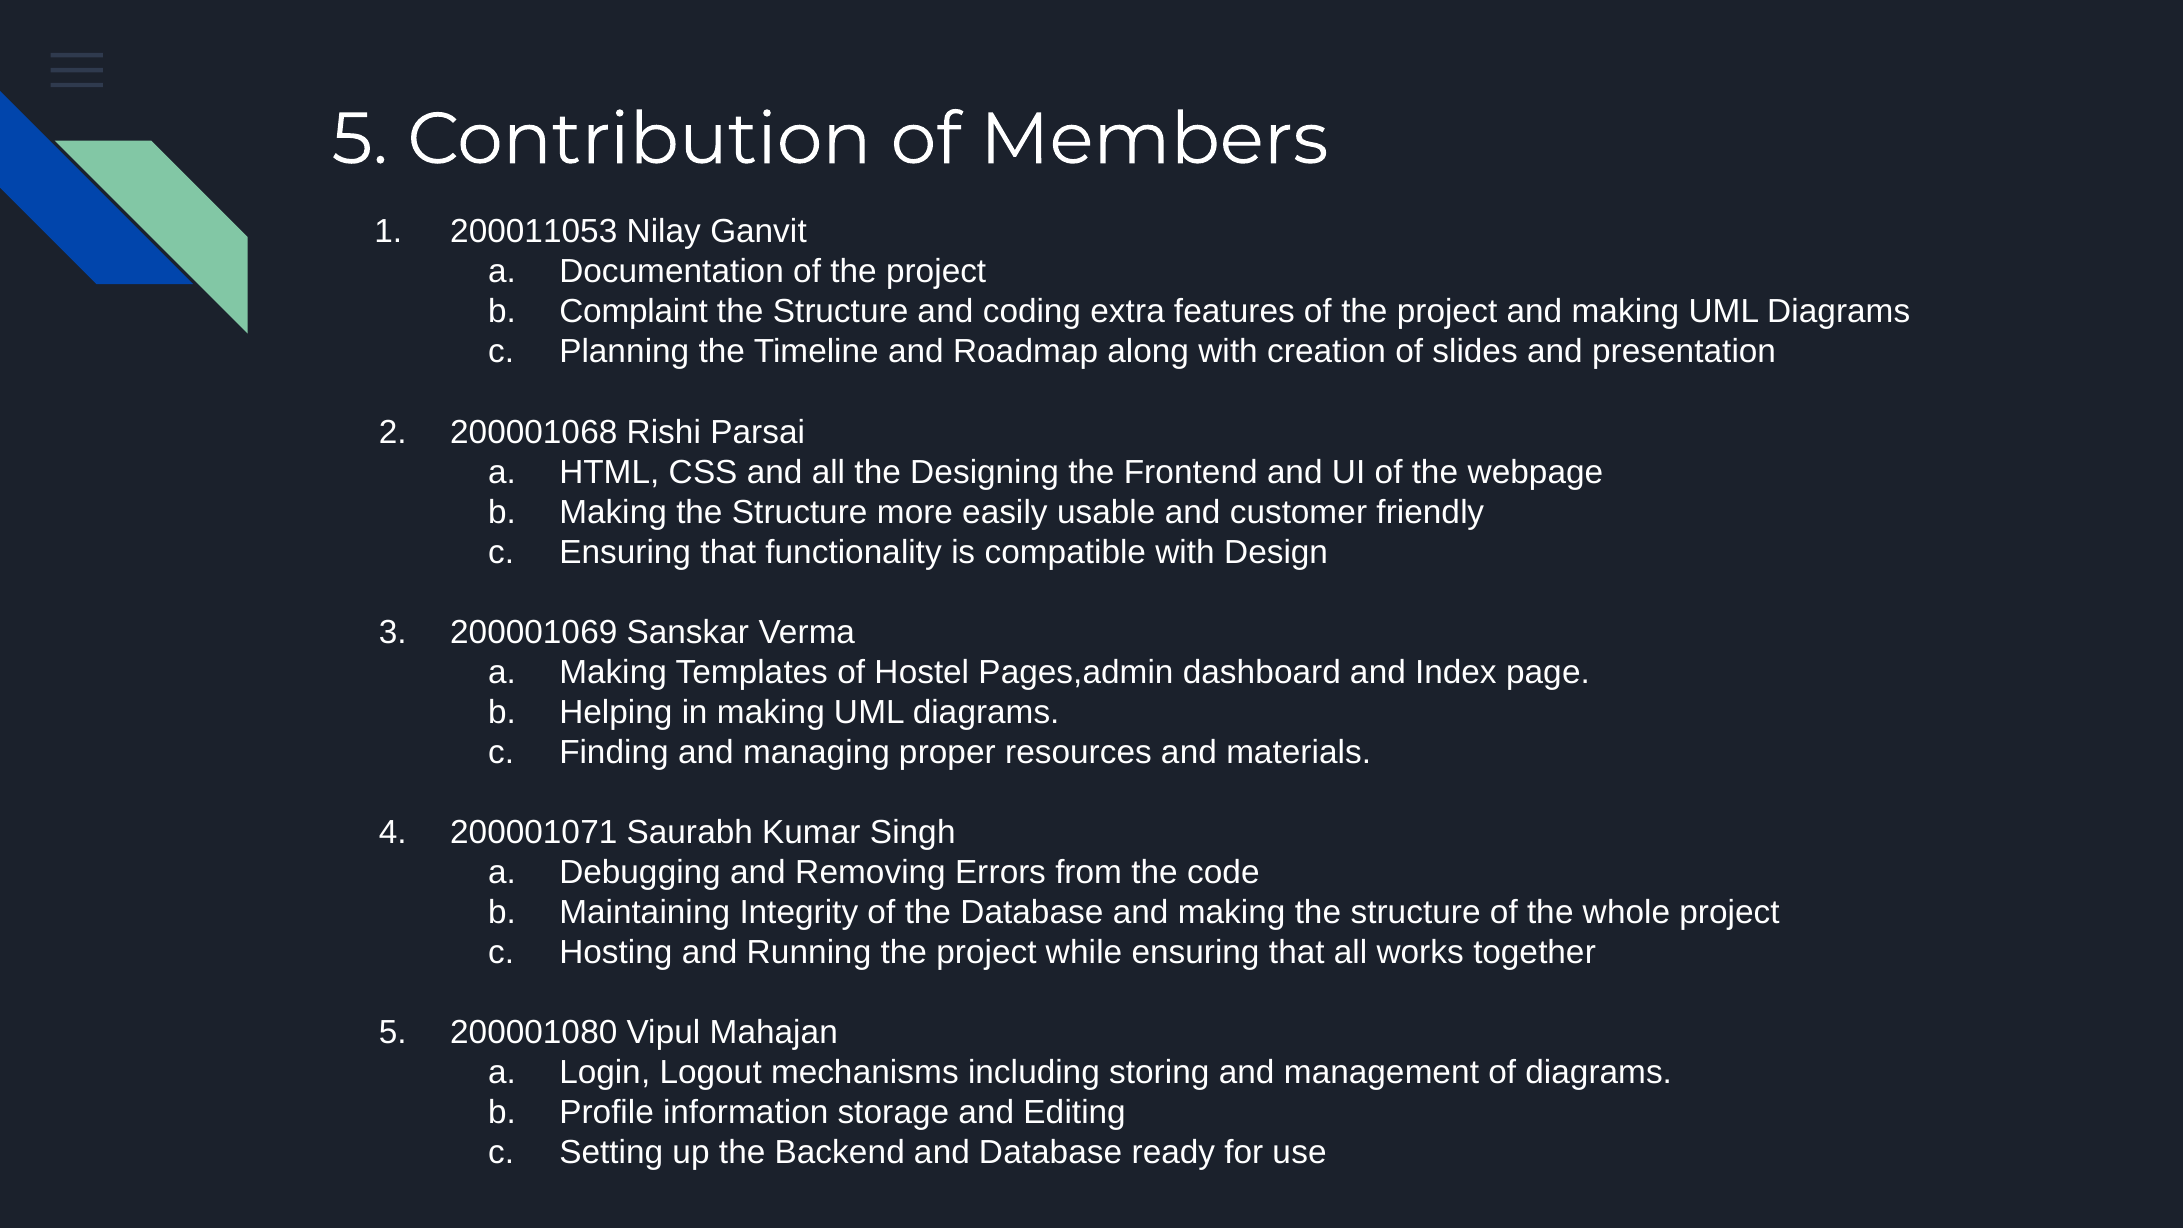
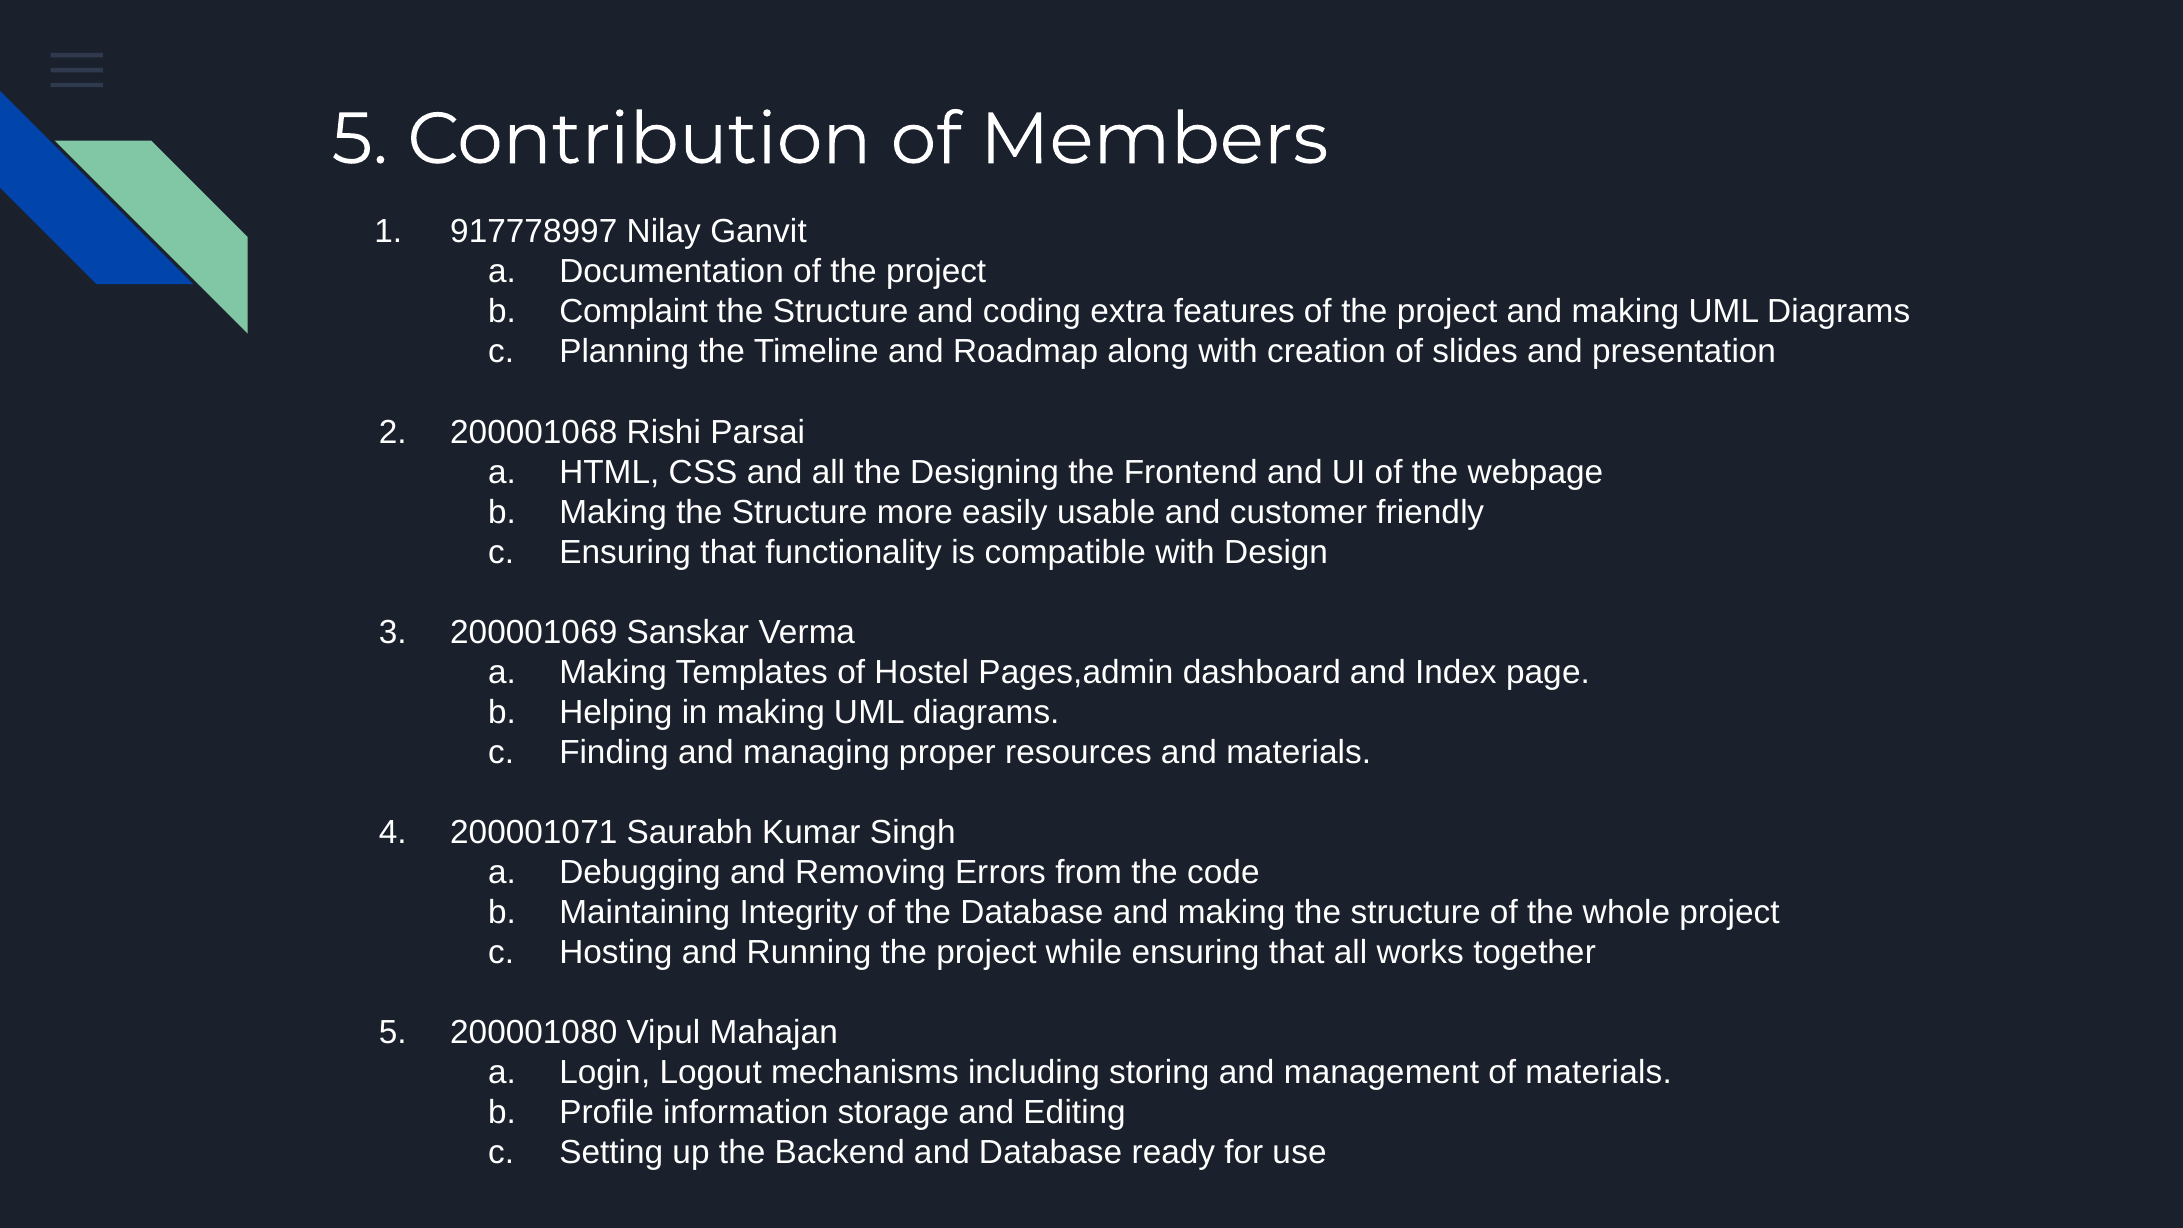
200011053: 200011053 -> 917778997
of diagrams: diagrams -> materials
